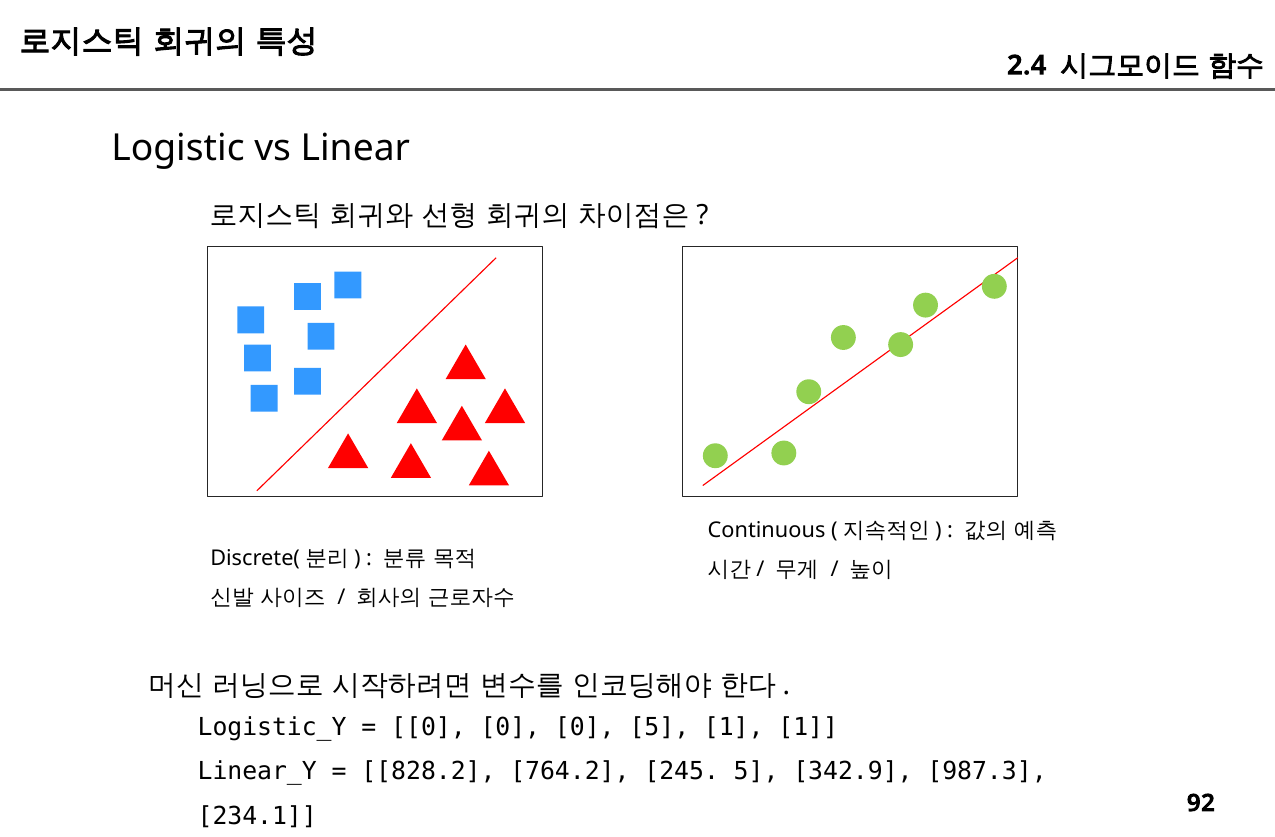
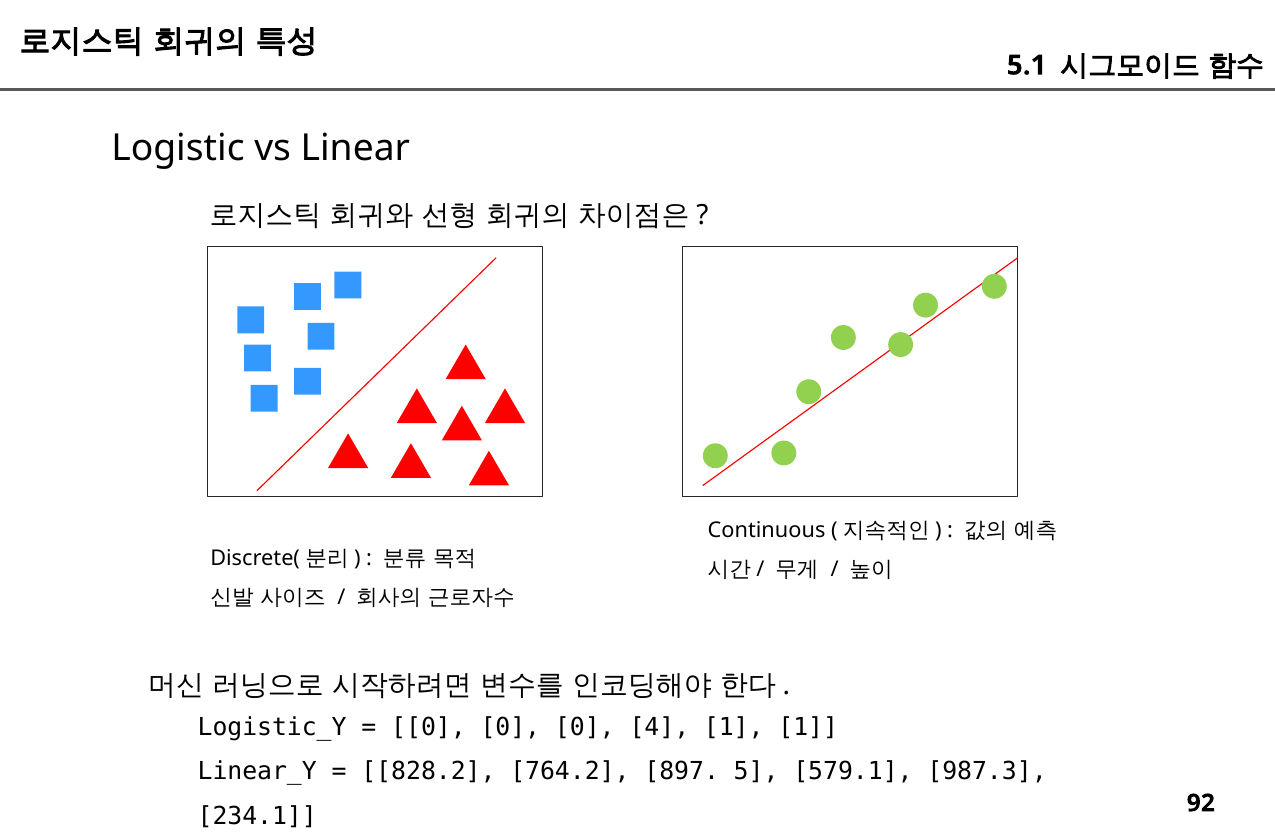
2.4: 2.4 -> 5.1
0 5: 5 -> 4
245: 245 -> 897
342.9: 342.9 -> 579.1
